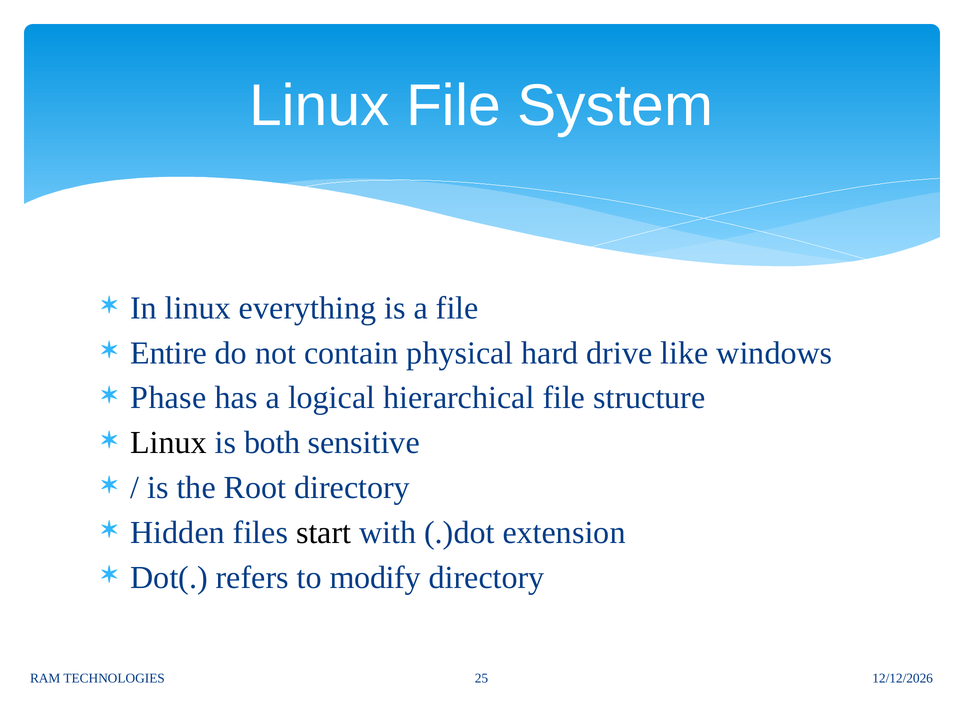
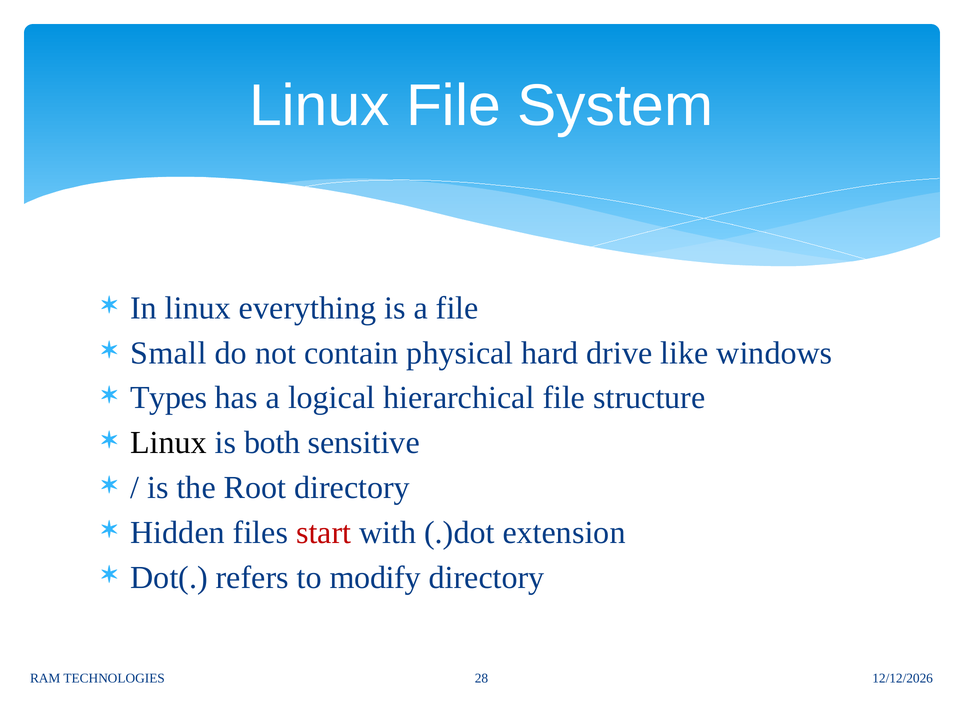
Entire: Entire -> Small
Phase: Phase -> Types
start colour: black -> red
25: 25 -> 28
